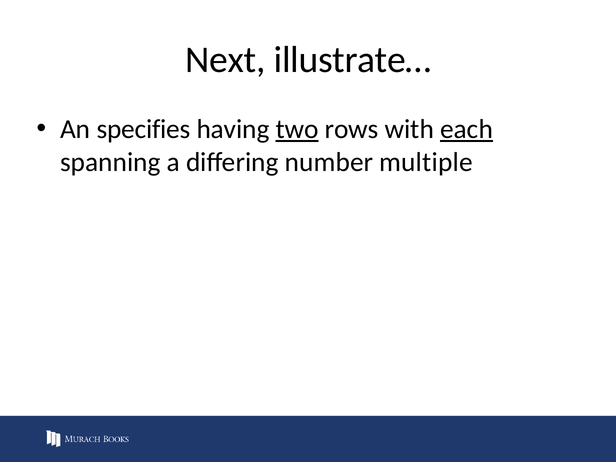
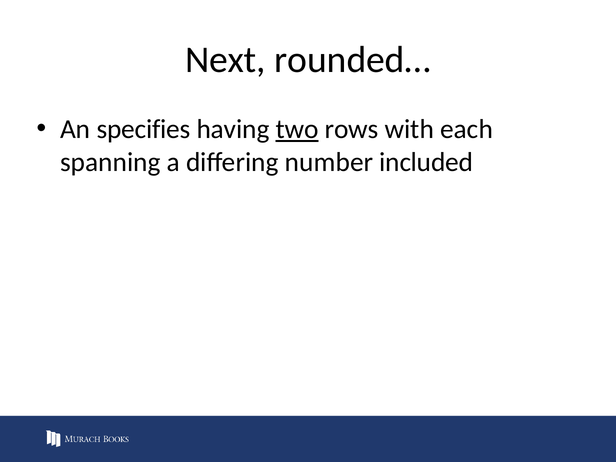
illustrate…: illustrate… -> rounded…
each underline: present -> none
multiple: multiple -> included
